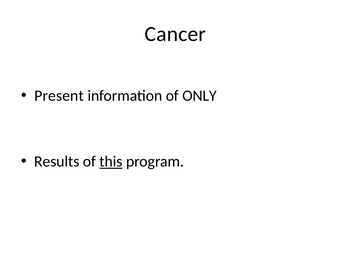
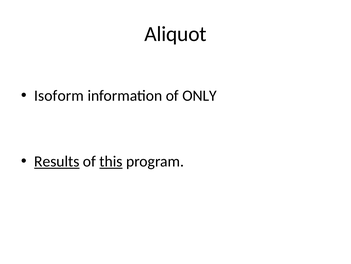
Cancer: Cancer -> Aliquot
Present: Present -> Isoform
Results underline: none -> present
